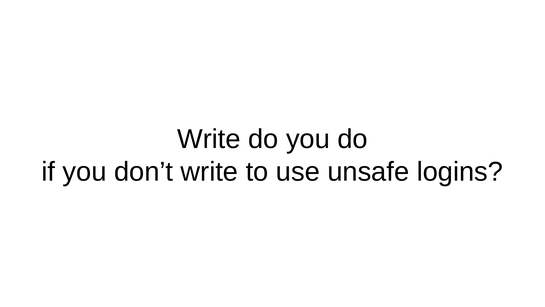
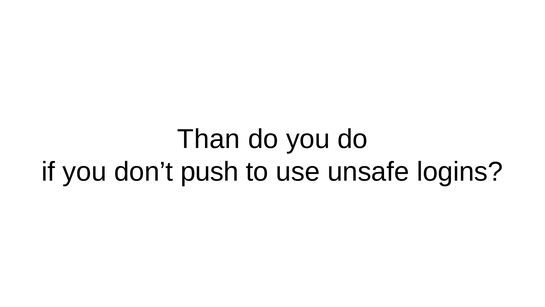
Write at (209, 139): Write -> Than
don’t write: write -> push
